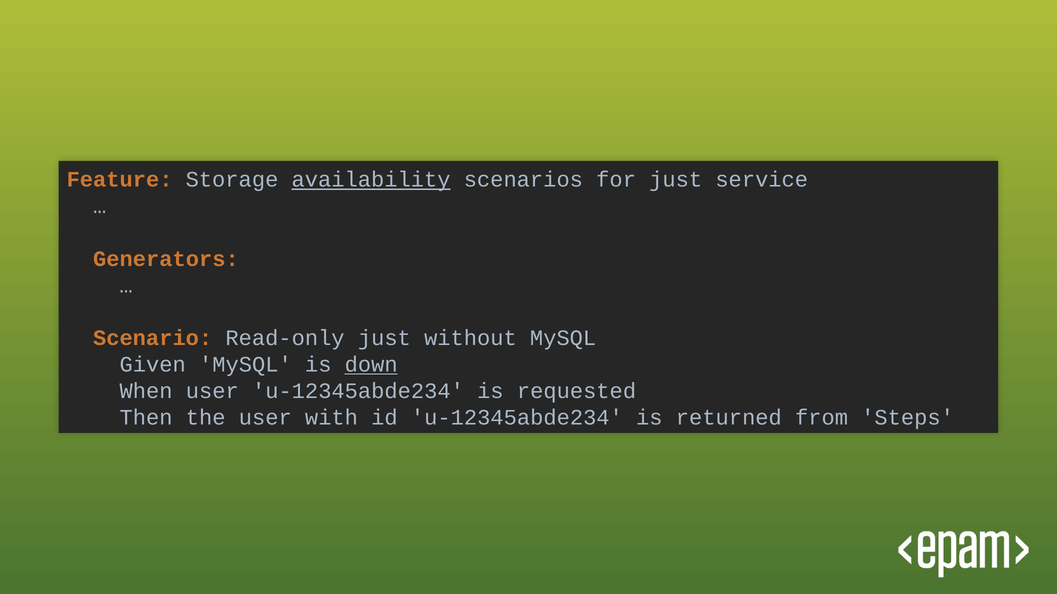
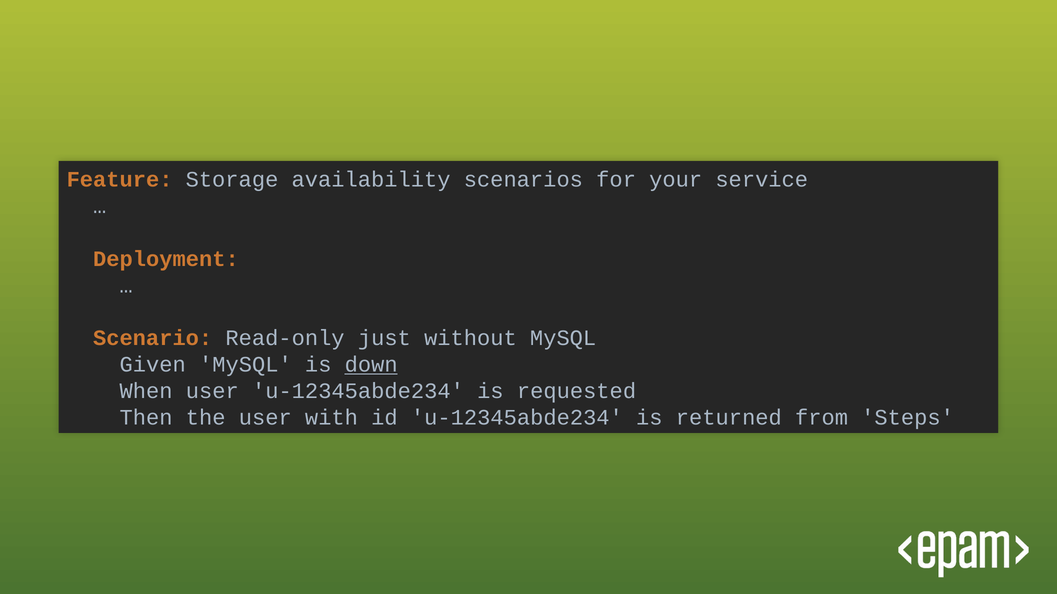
availability underline: present -> none
for just: just -> your
Generators: Generators -> Deployment
